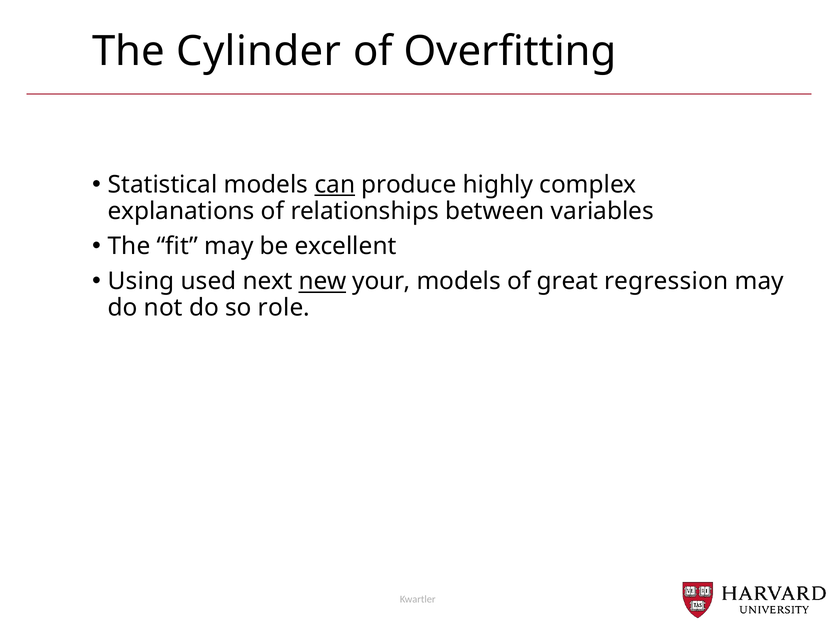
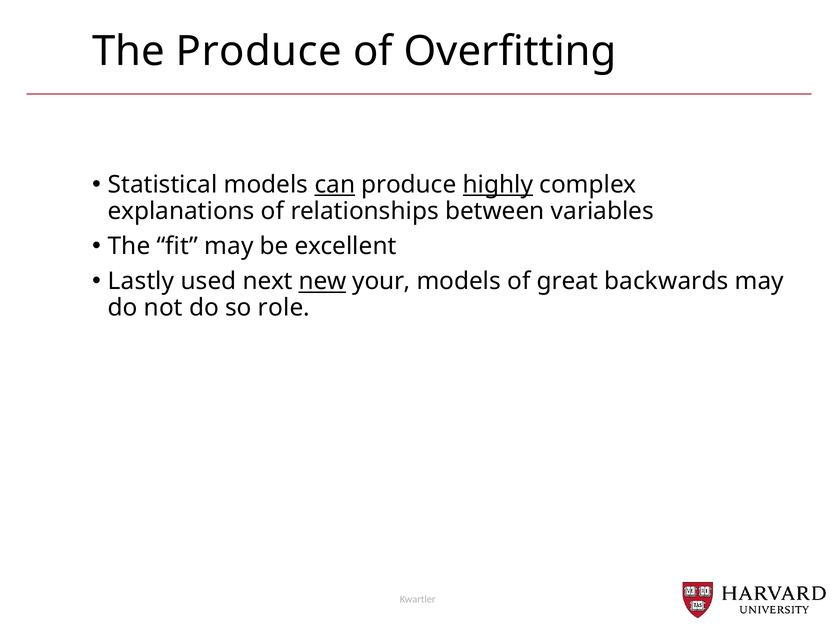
The Cylinder: Cylinder -> Produce
highly underline: none -> present
Using: Using -> Lastly
regression: regression -> backwards
